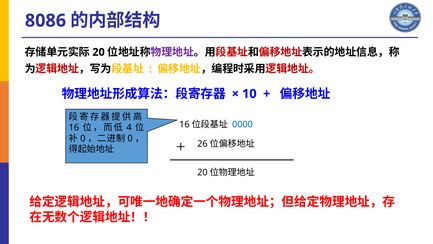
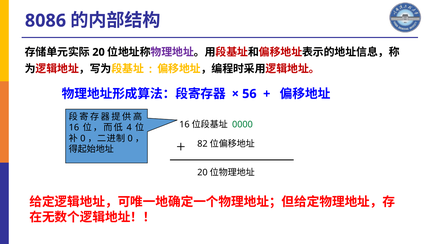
10: 10 -> 56
0000 colour: blue -> green
26: 26 -> 82
